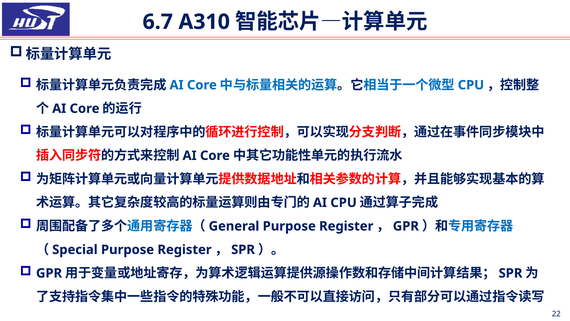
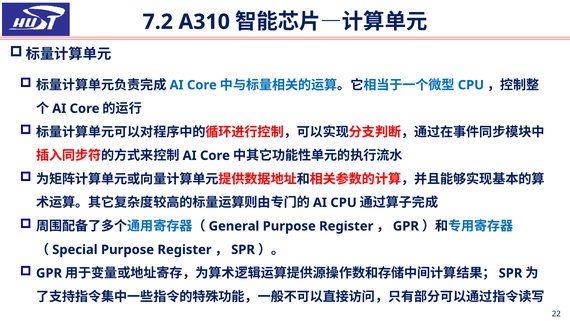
6.7: 6.7 -> 7.2
